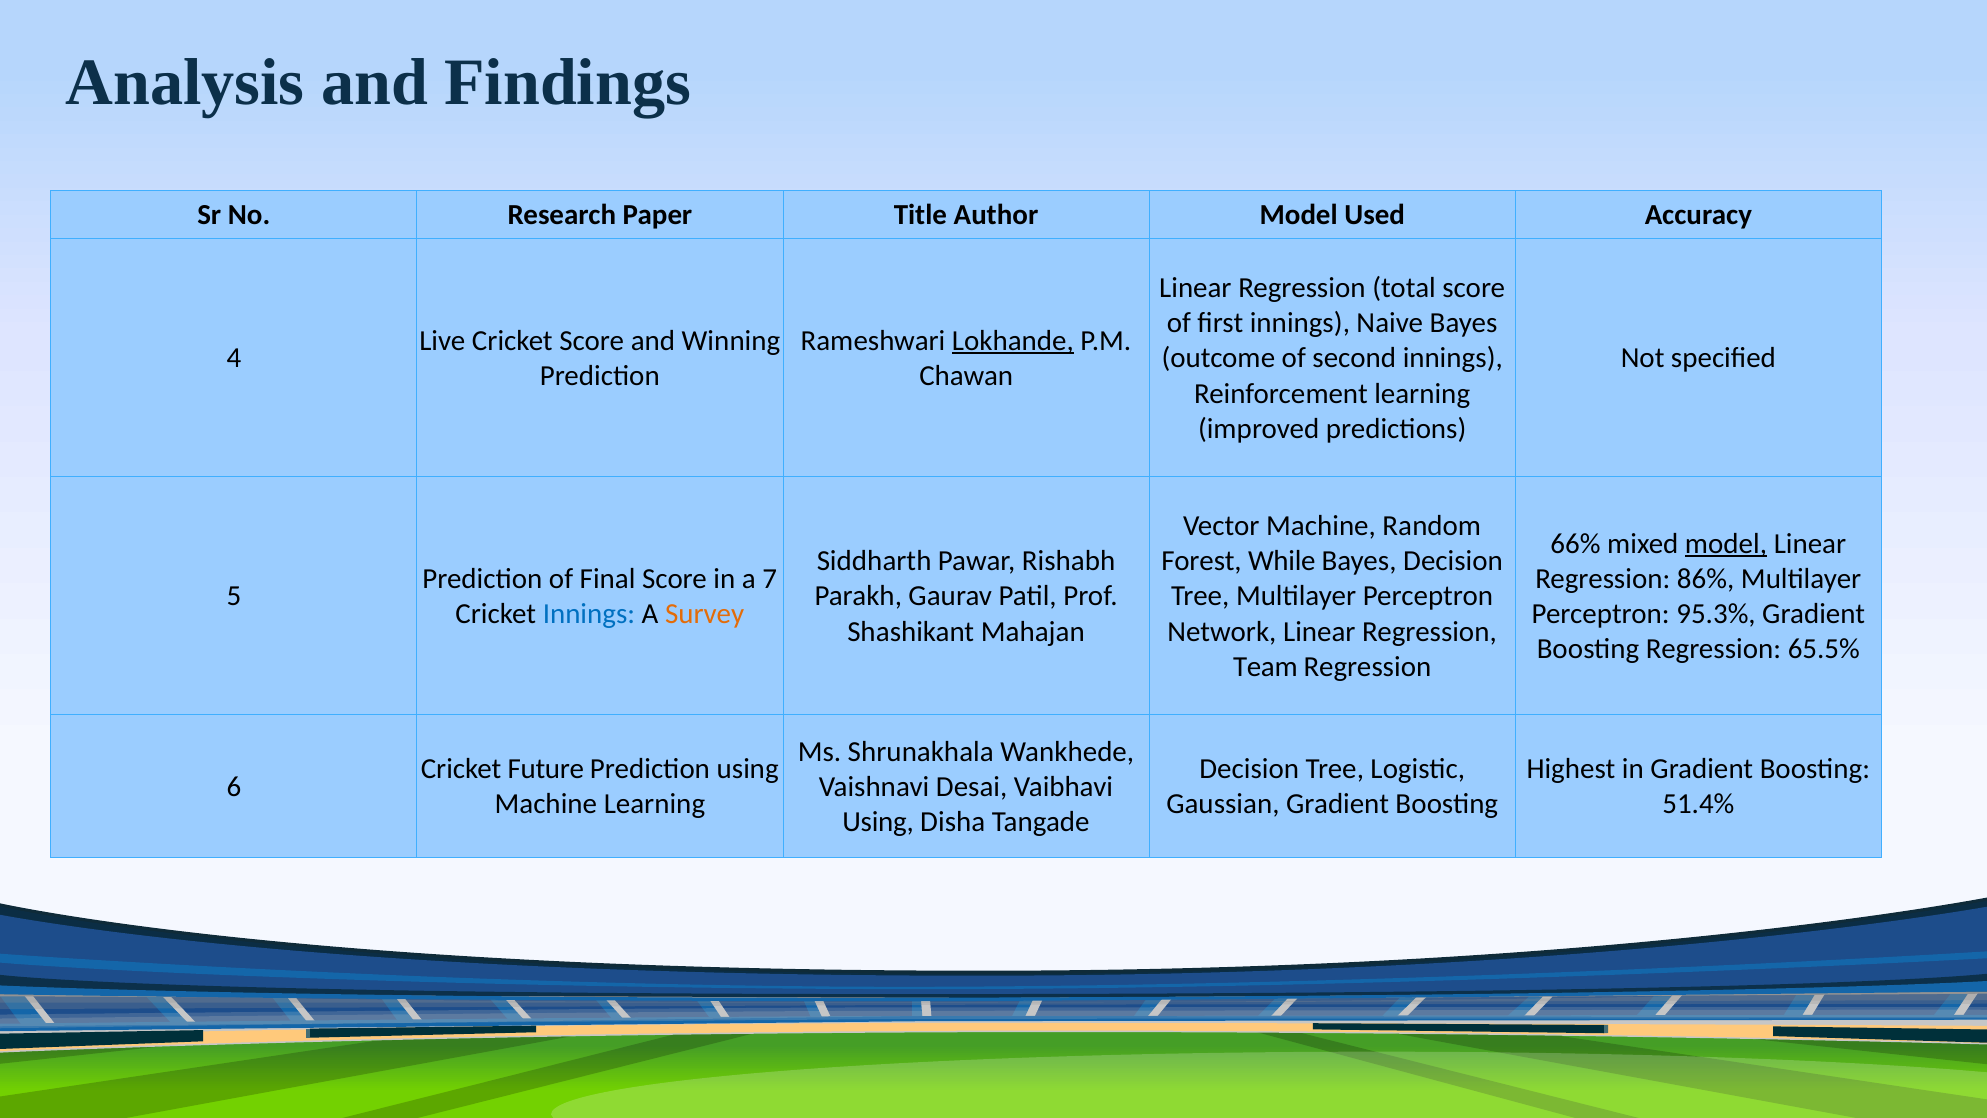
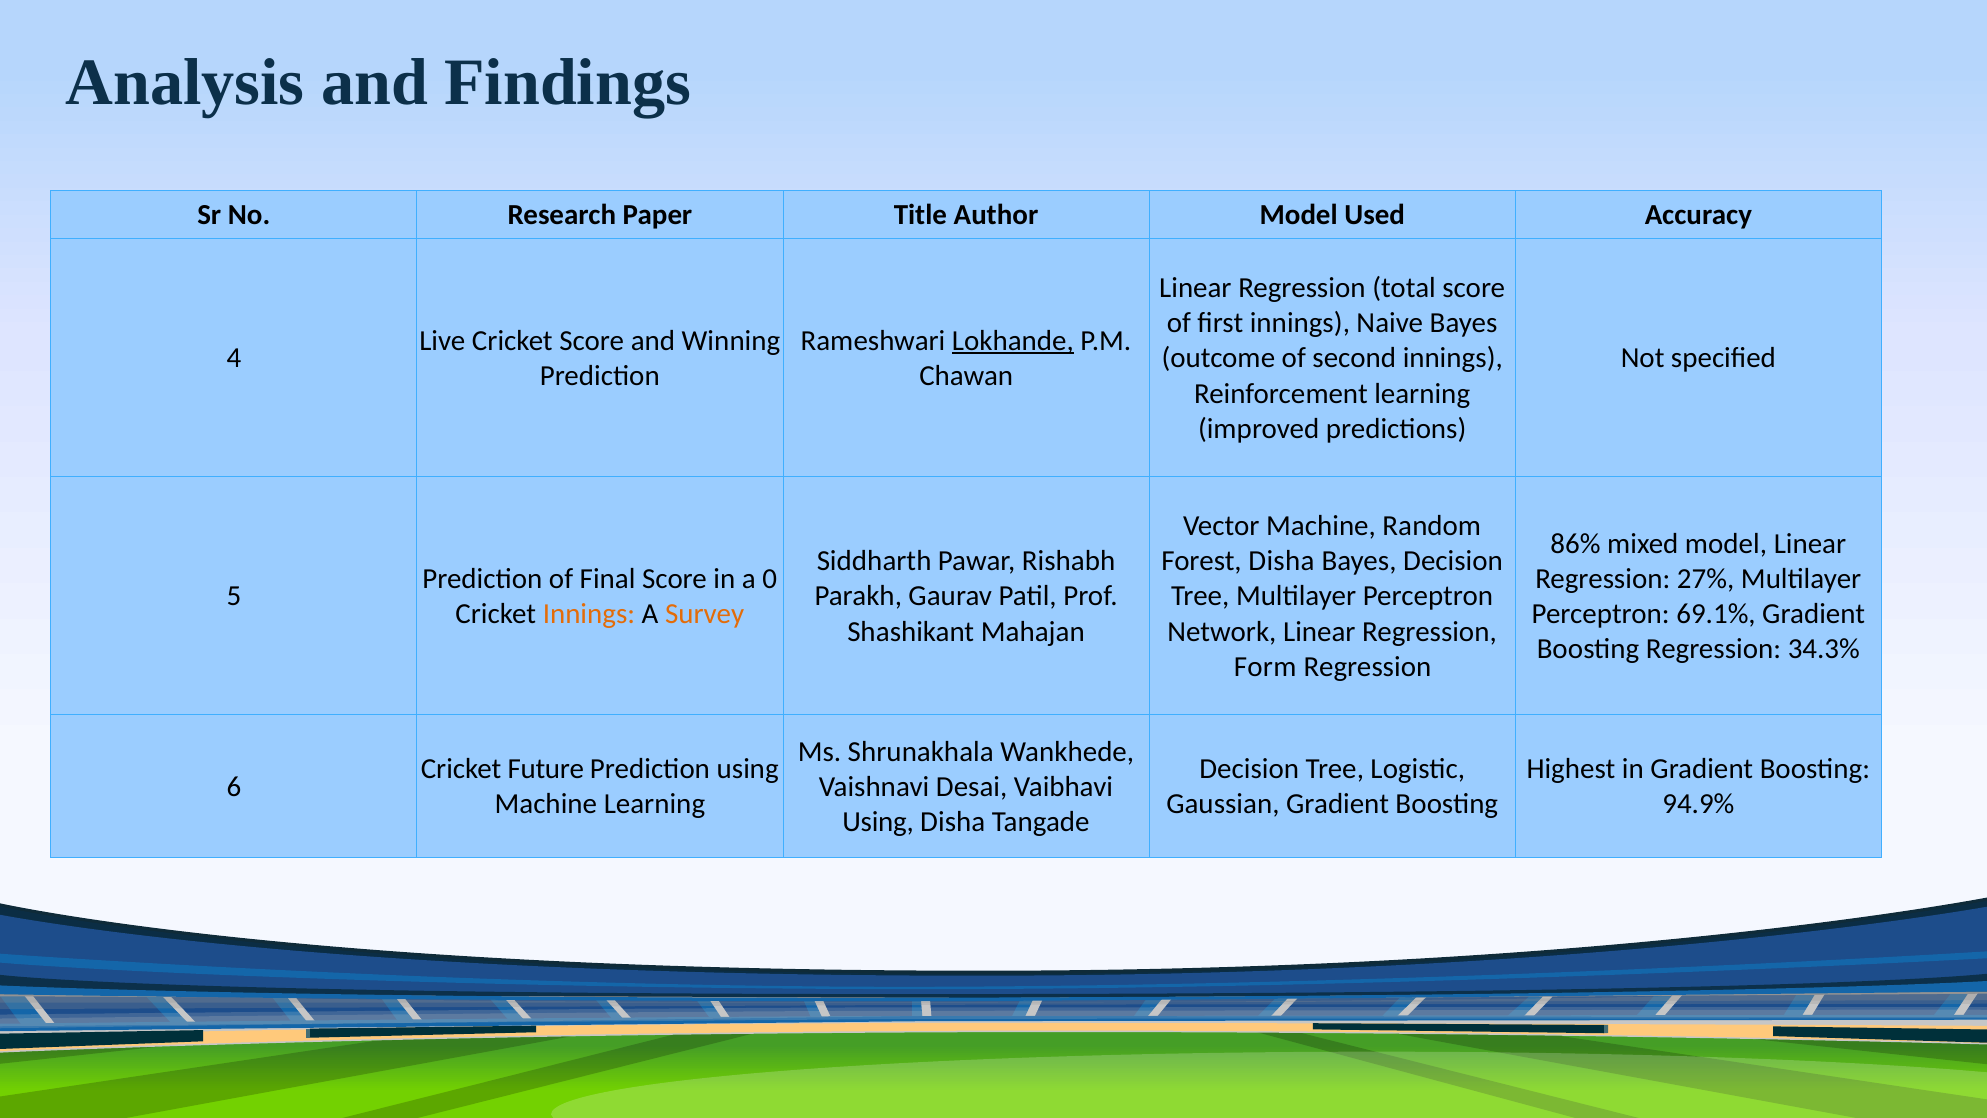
66%: 66% -> 86%
model at (1726, 543) underline: present -> none
Forest While: While -> Disha
7: 7 -> 0
86%: 86% -> 27%
Innings at (589, 614) colour: blue -> orange
95.3%: 95.3% -> 69.1%
65.5%: 65.5% -> 34.3%
Team: Team -> Form
51.4%: 51.4% -> 94.9%
